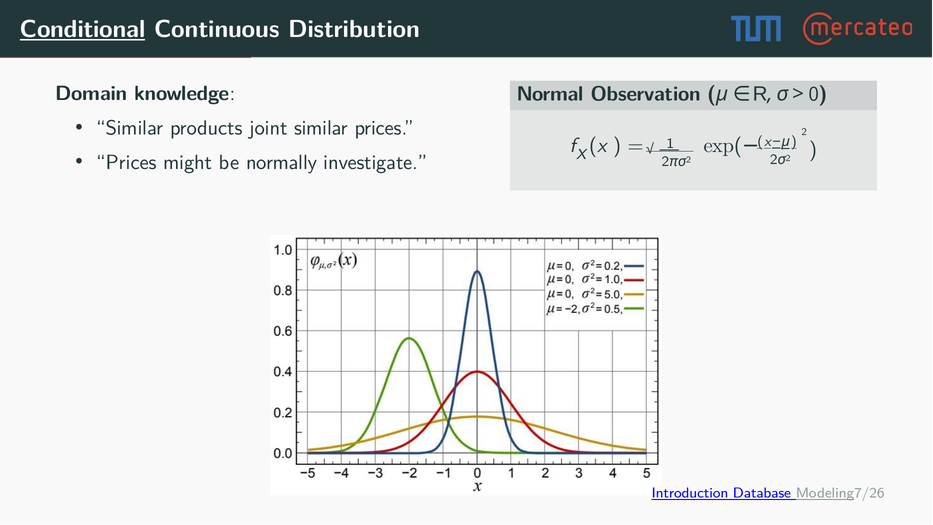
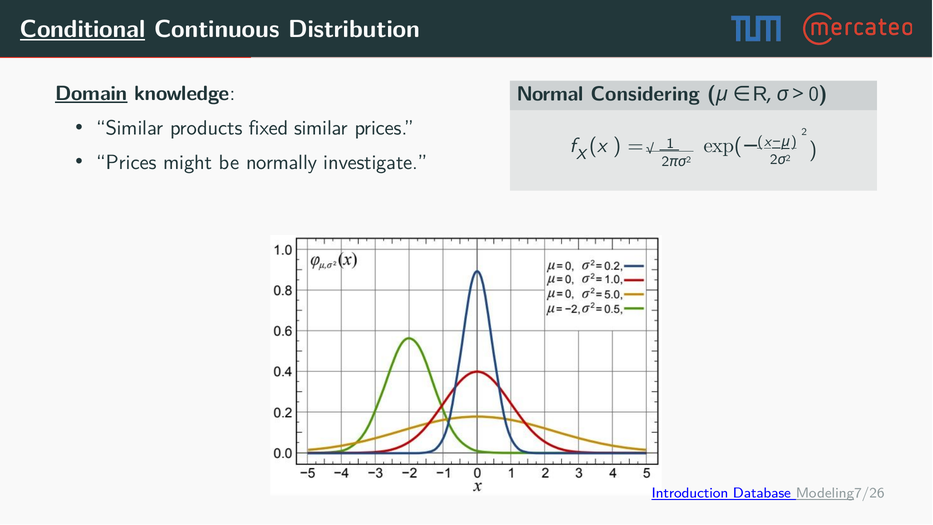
Domain underline: none -> present
Observation: Observation -> Considering
joint: joint -> fixed
